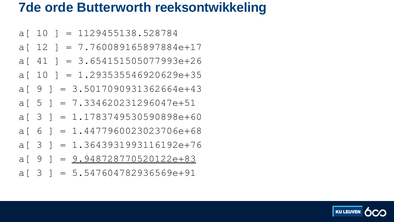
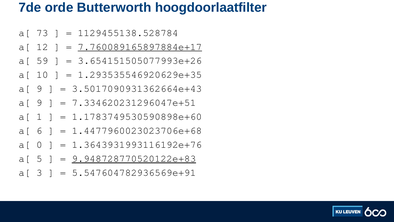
reeksontwikkeling: reeksontwikkeling -> hoogdoorlaatfilter
10 at (42, 33): 10 -> 73
7.760089165897884e+17 underline: none -> present
41: 41 -> 59
5 at (39, 103): 5 -> 9
3 at (39, 116): 3 -> 1
3 at (39, 144): 3 -> 0
9 at (39, 158): 9 -> 5
